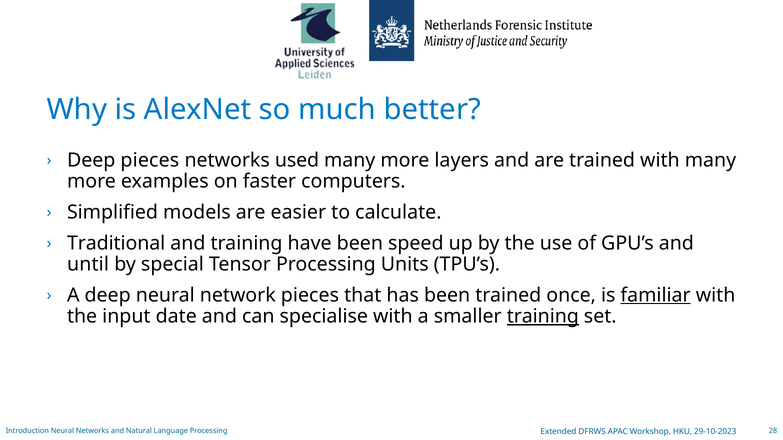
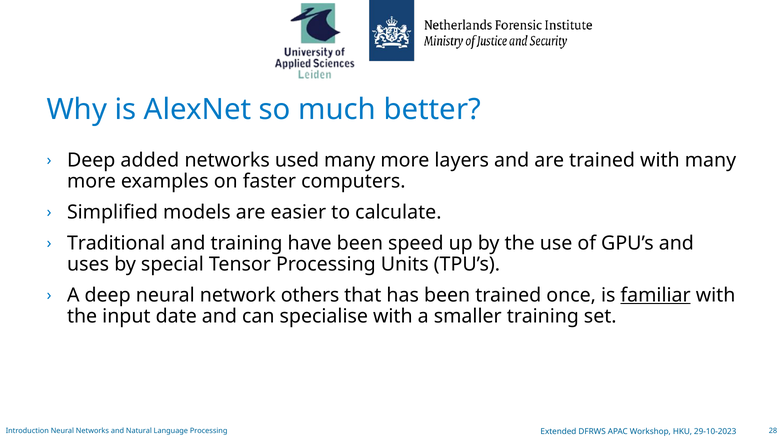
Deep pieces: pieces -> added
until: until -> uses
network pieces: pieces -> others
training at (543, 317) underline: present -> none
